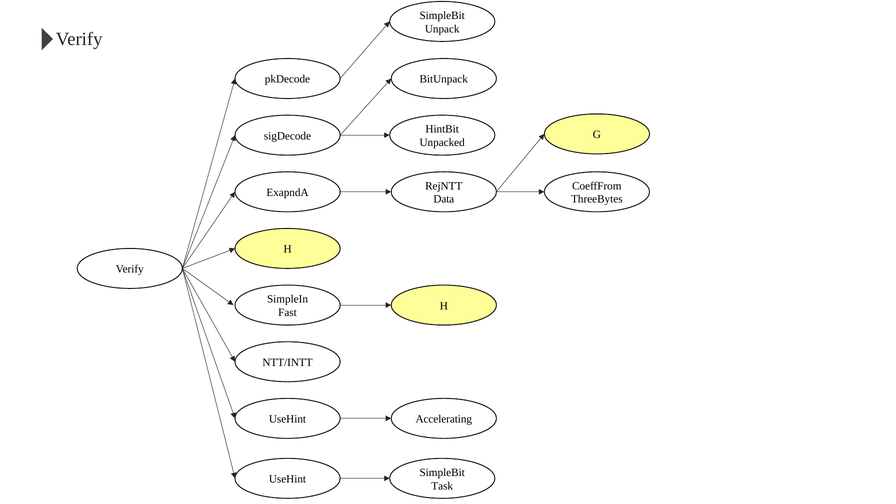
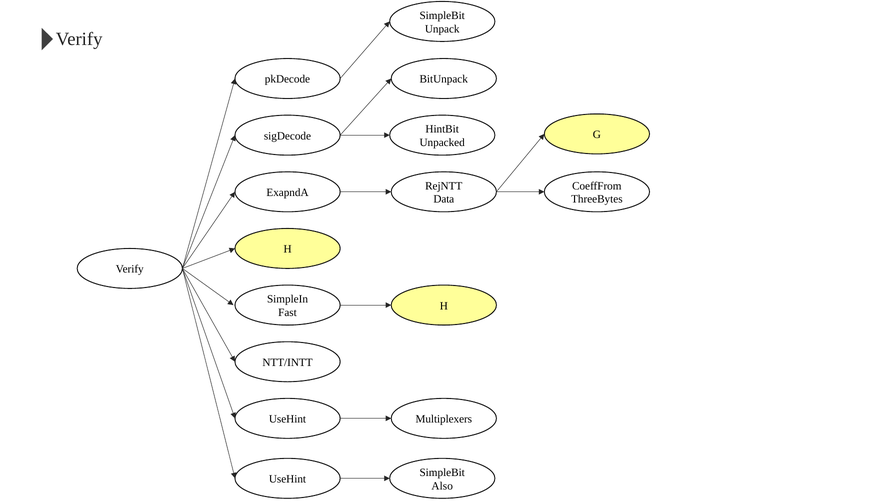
Accelerating: Accelerating -> Multiplexers
Task: Task -> Also
